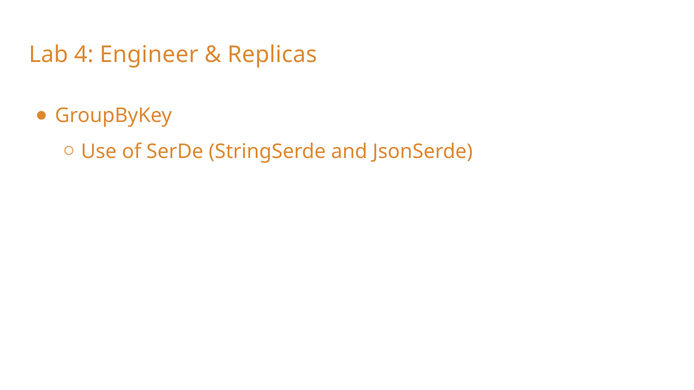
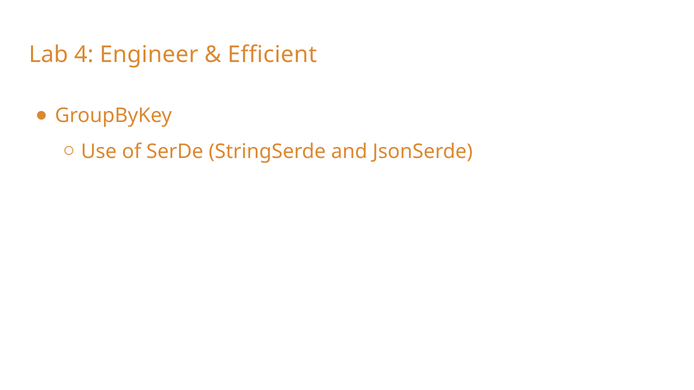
Replicas: Replicas -> Efficient
